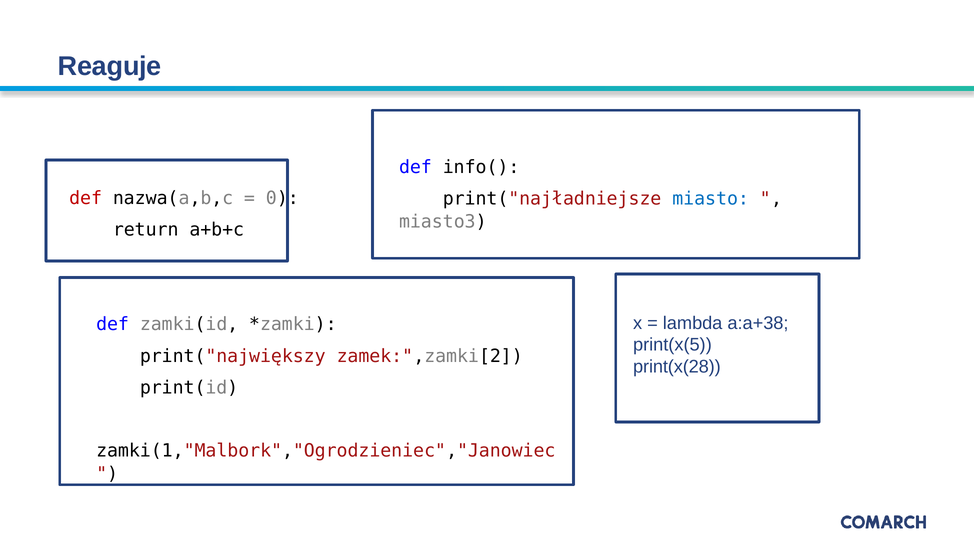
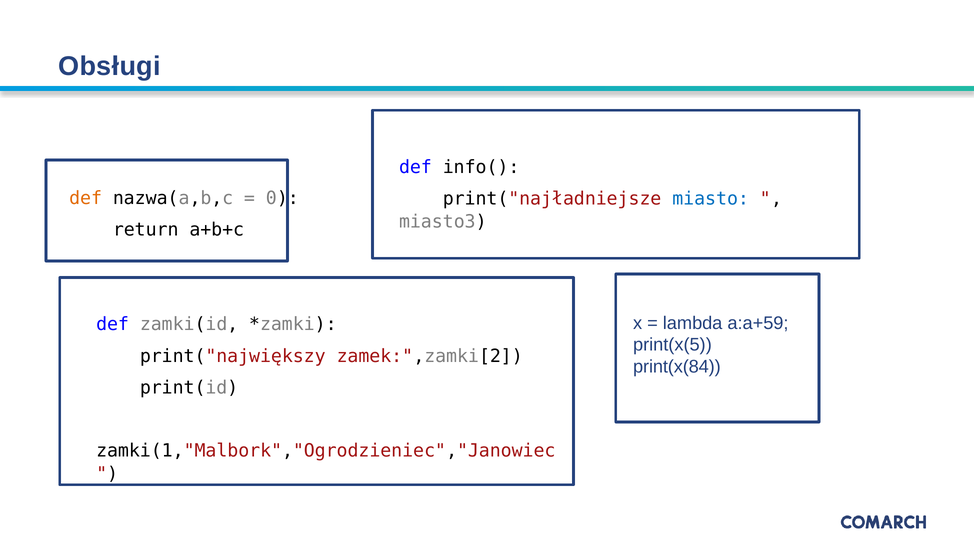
Reaguje: Reaguje -> Obsługi
def at (86, 198) colour: red -> orange
a:a+38: a:a+38 -> a:a+59
print(x(28: print(x(28 -> print(x(84
